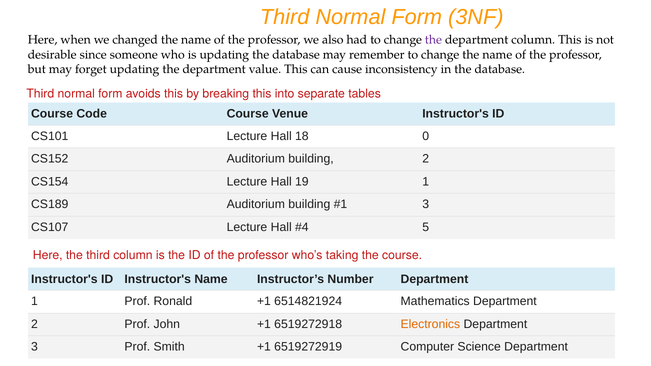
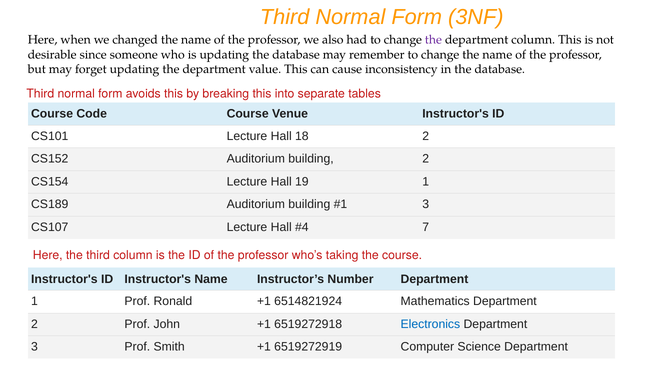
18 0: 0 -> 2
5: 5 -> 7
Electronics colour: orange -> blue
